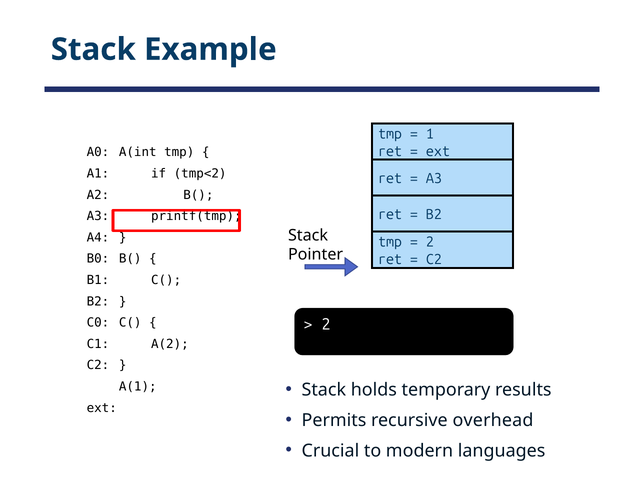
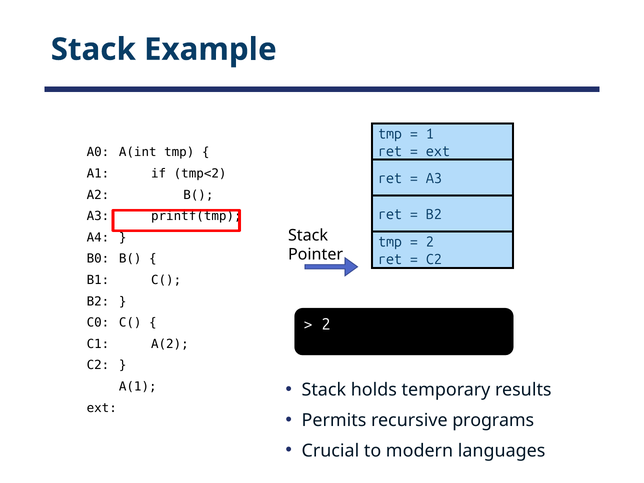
overhead: overhead -> programs
